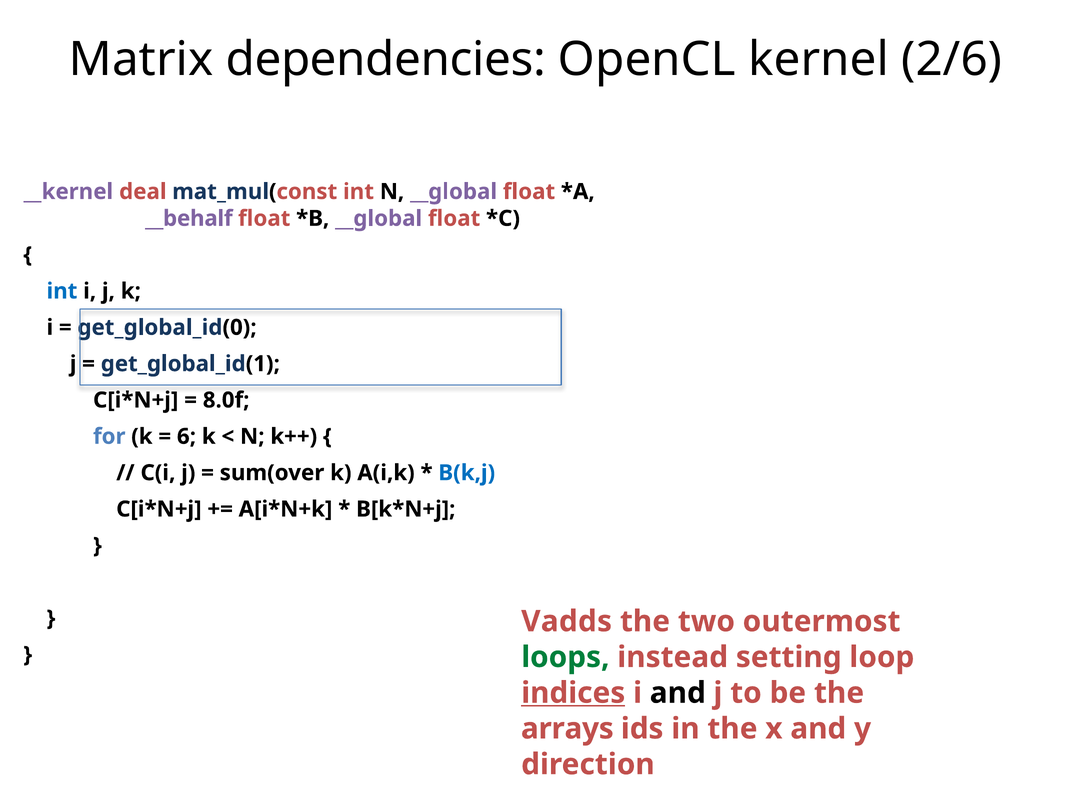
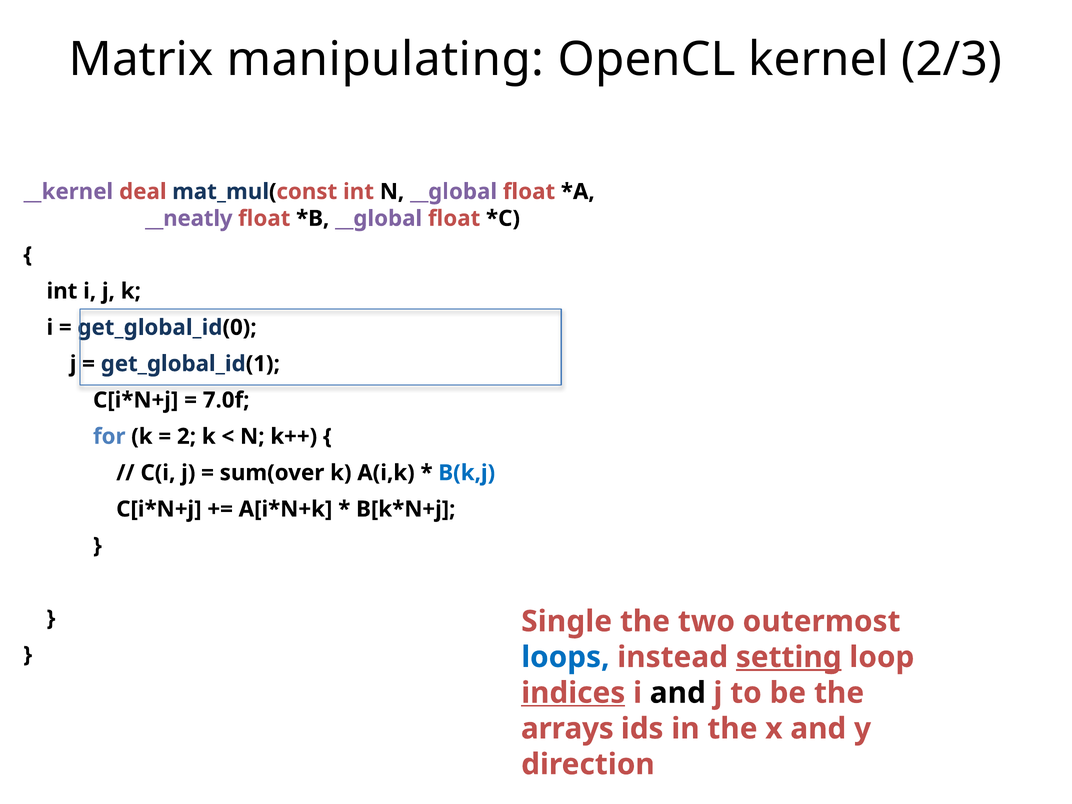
dependencies: dependencies -> manipulating
2/6: 2/6 -> 2/3
__behalf: __behalf -> __neatly
int at (62, 291) colour: blue -> black
8.0f: 8.0f -> 7.0f
6: 6 -> 2
Vadds: Vadds -> Single
loops colour: green -> blue
setting underline: none -> present
